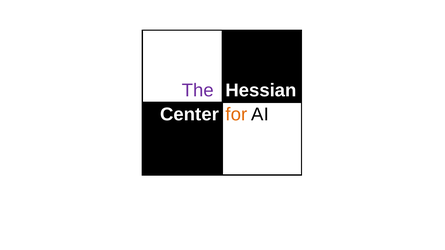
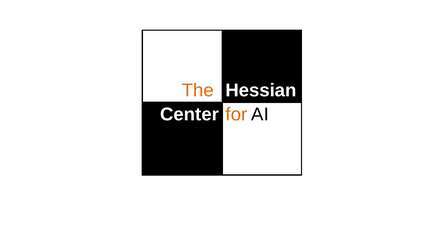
The colour: purple -> orange
